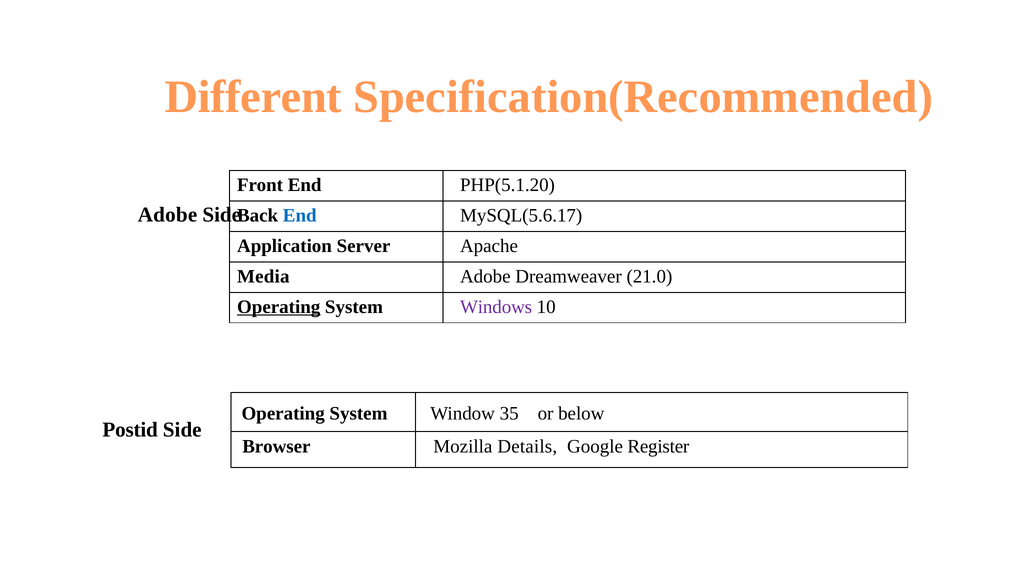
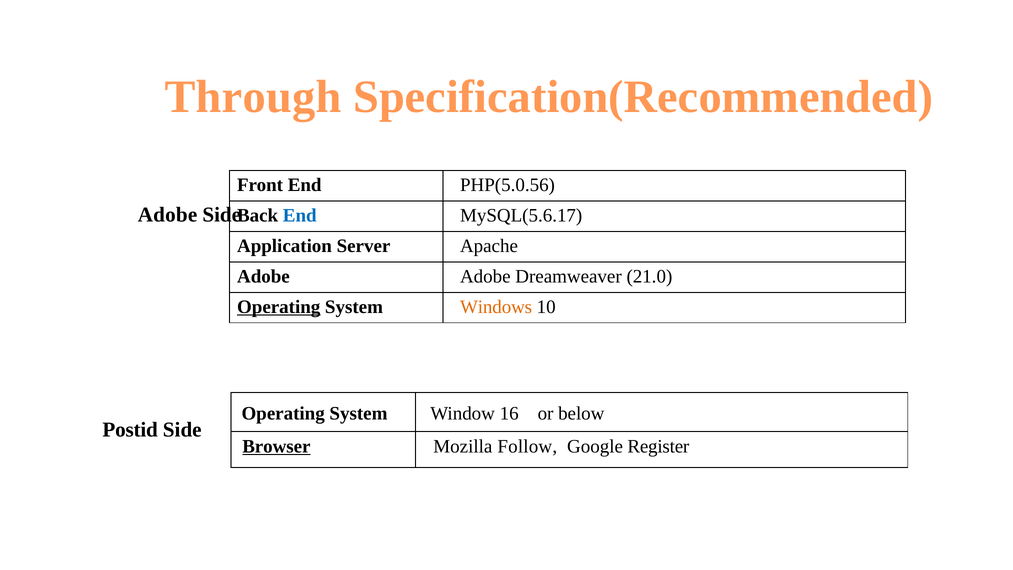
Different: Different -> Through
PHP(5.1.20: PHP(5.1.20 -> PHP(5.0.56
Media at (263, 276): Media -> Adobe
Windows colour: purple -> orange
35: 35 -> 16
Browser underline: none -> present
Details: Details -> Follow
